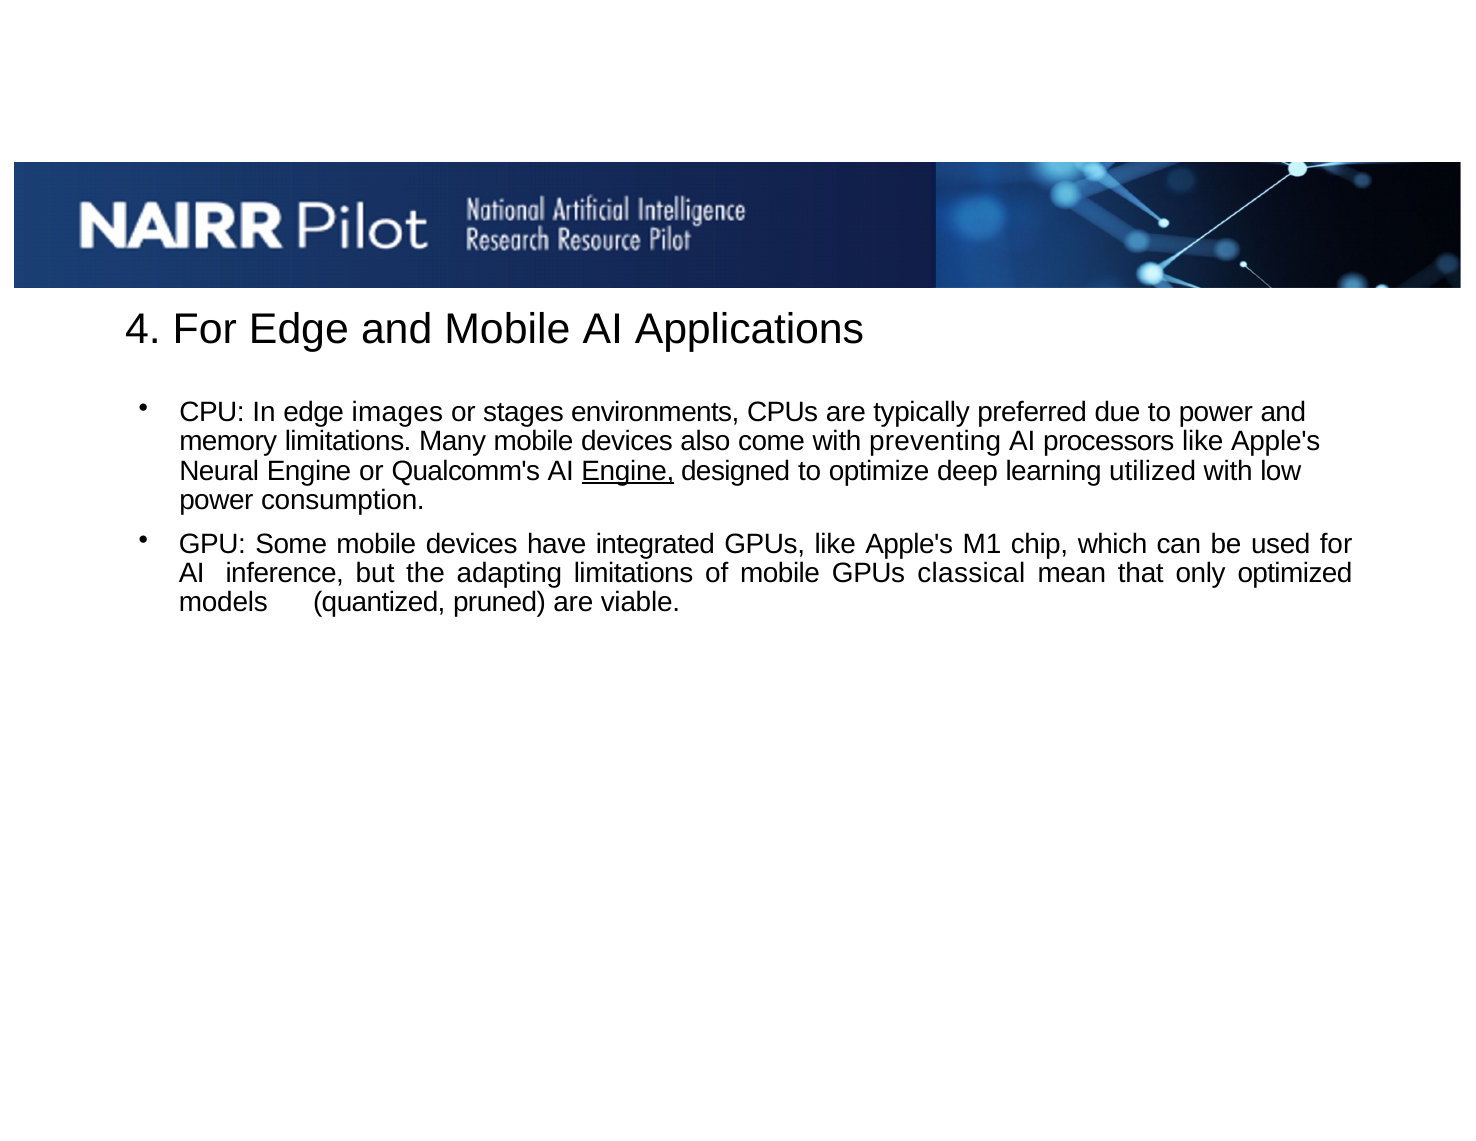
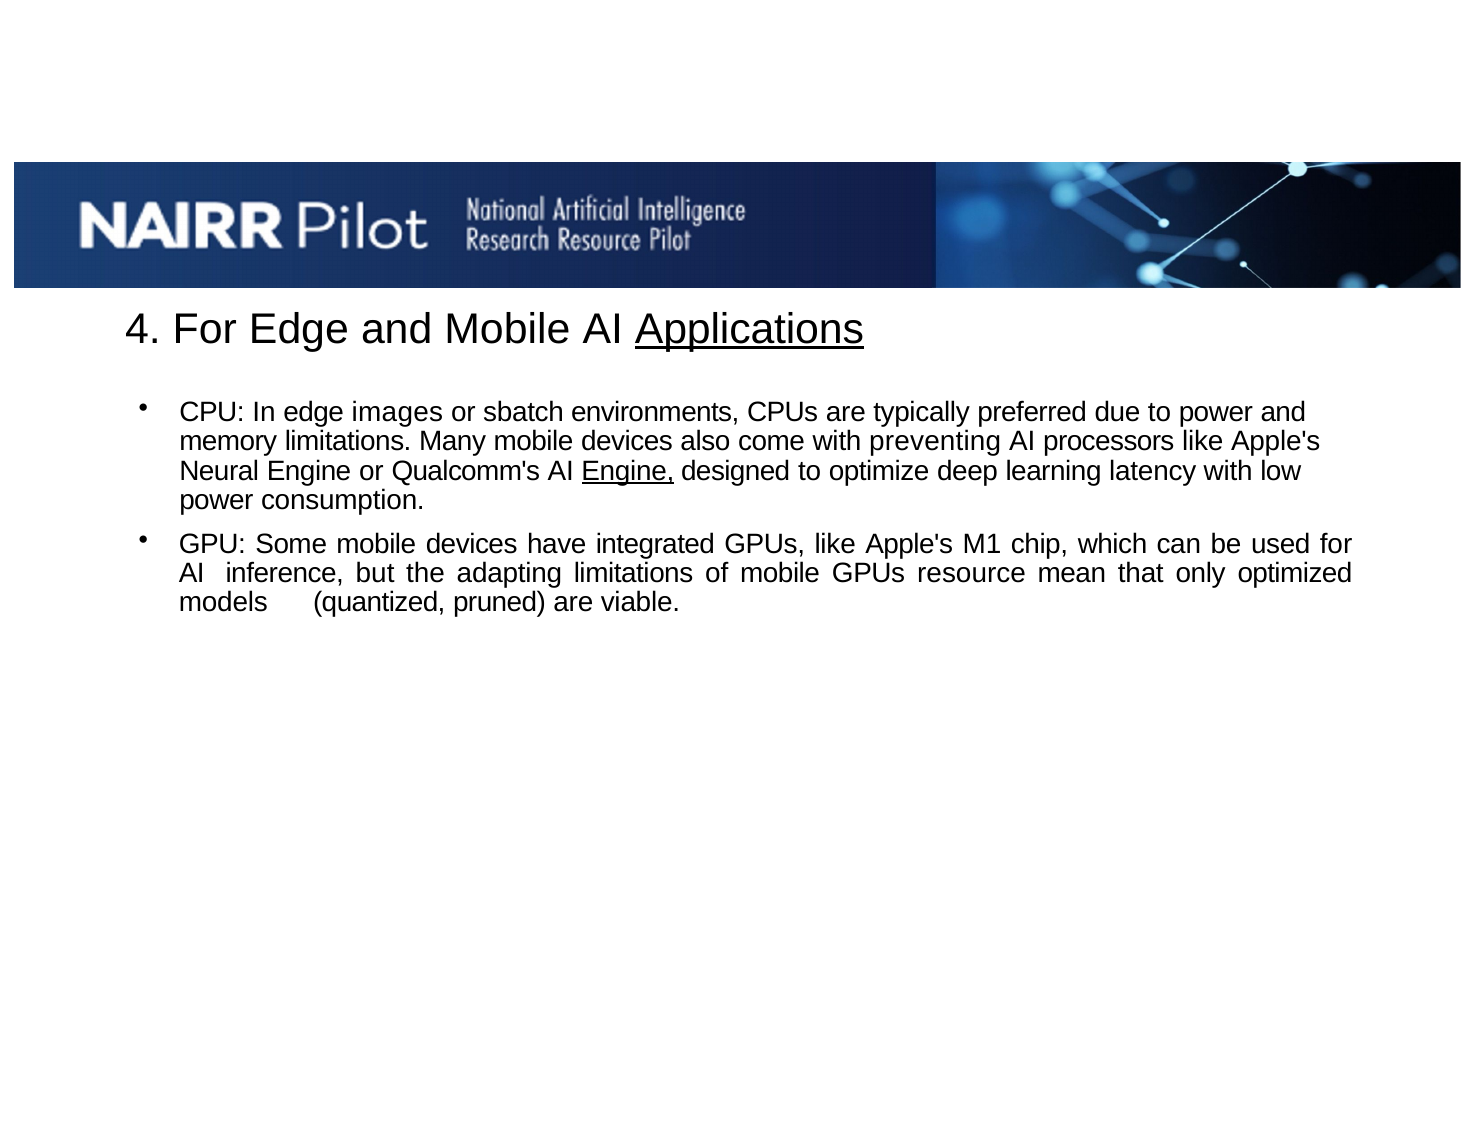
Applications underline: none -> present
stages: stages -> sbatch
utilized: utilized -> latency
classical: classical -> resource
